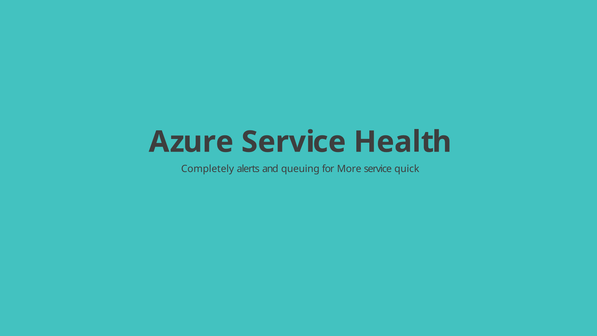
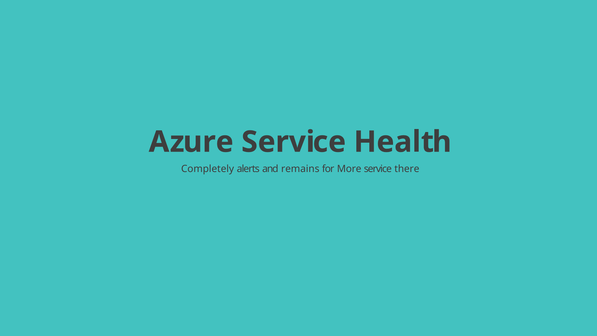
queuing: queuing -> remains
quick: quick -> there
